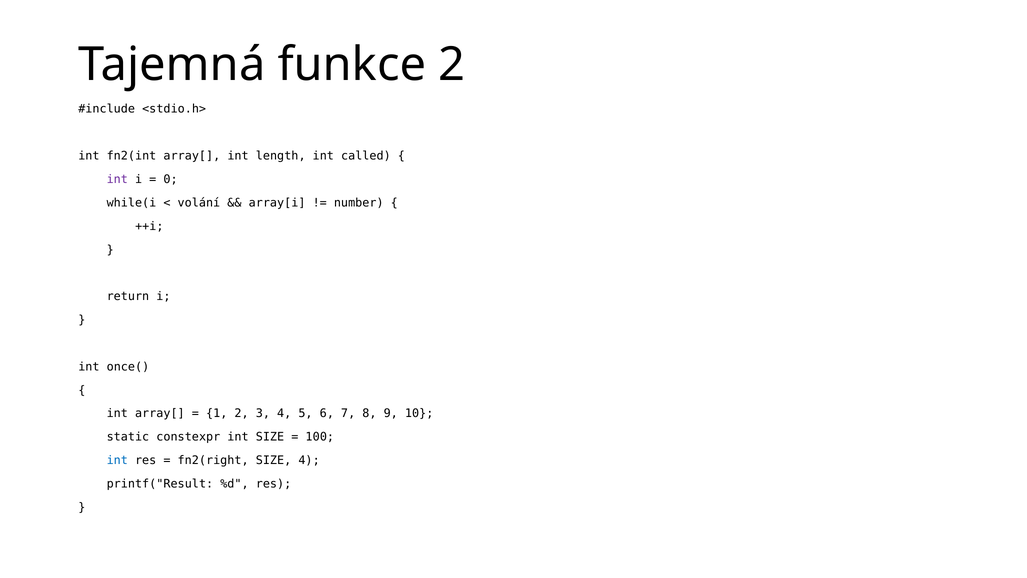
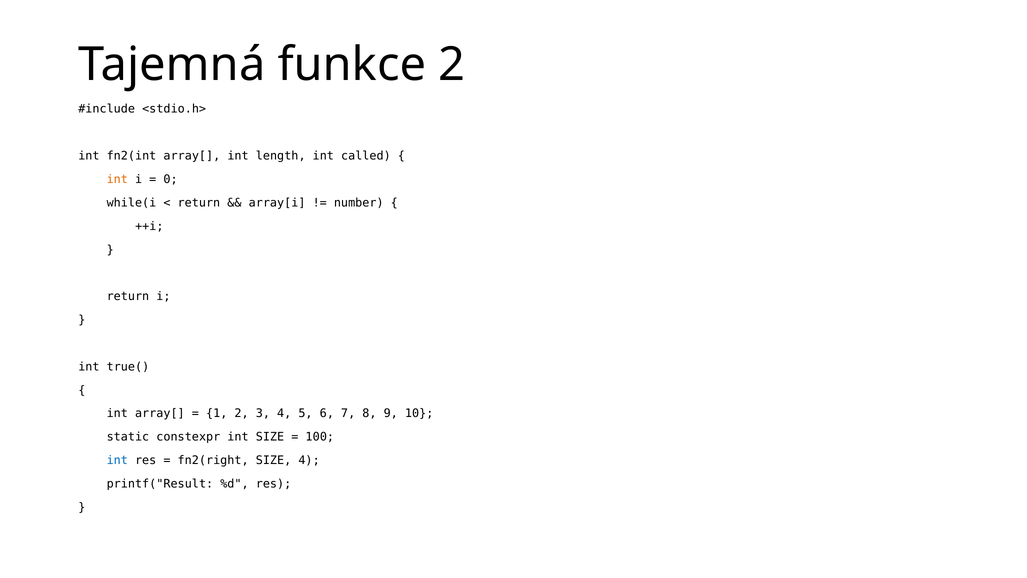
int at (117, 179) colour: purple -> orange
volání at (199, 203): volání -> return
once(: once( -> true(
